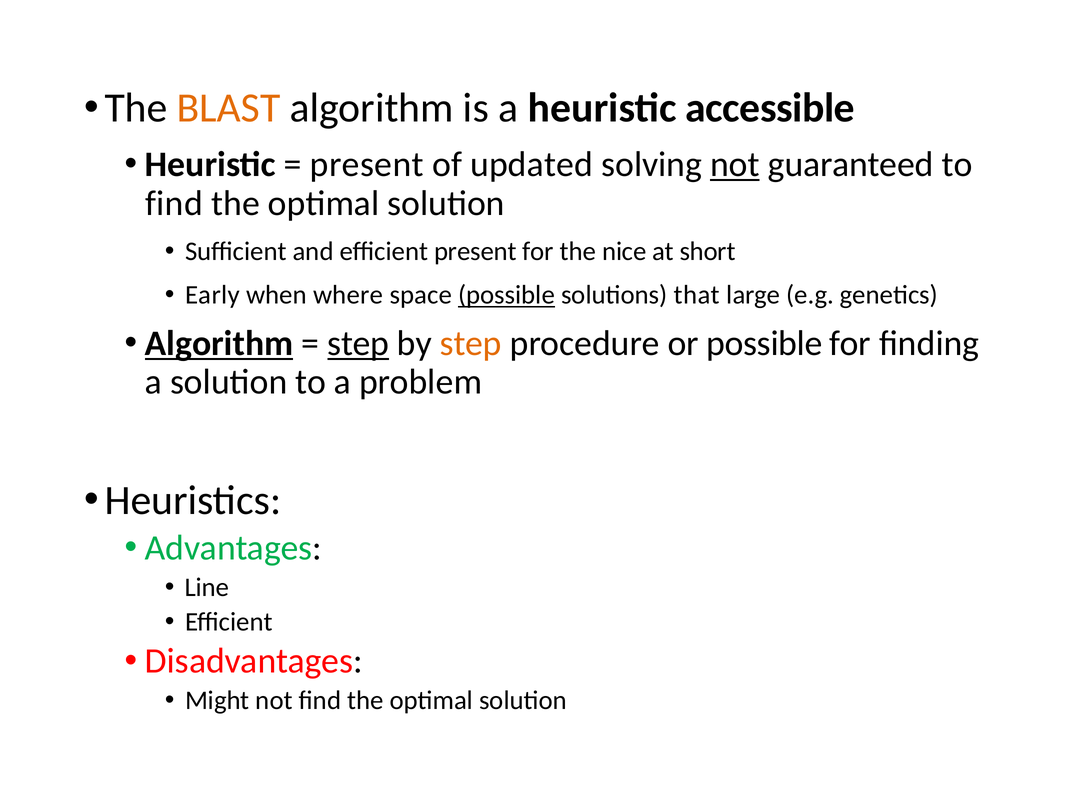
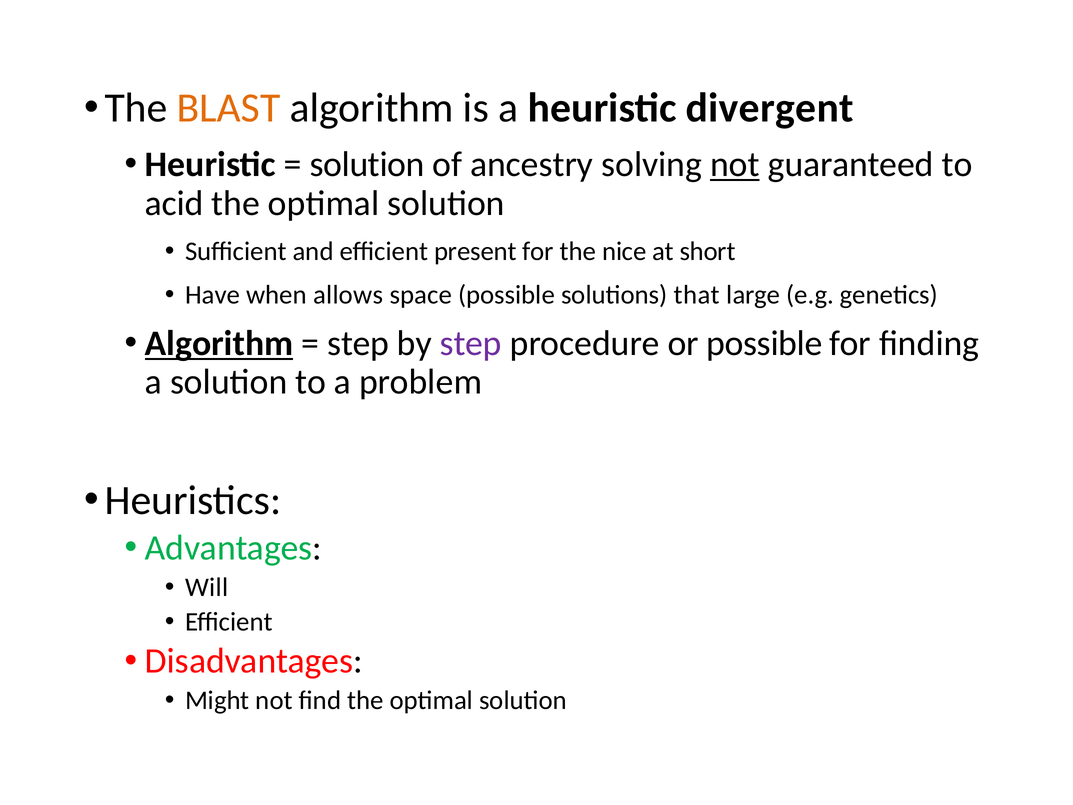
accessible: accessible -> divergent
present at (367, 165): present -> solution
updated: updated -> ancestry
find at (174, 203): find -> acid
Early: Early -> Have
where: where -> allows
possible at (506, 295) underline: present -> none
step at (358, 343) underline: present -> none
step at (471, 343) colour: orange -> purple
Line: Line -> Will
